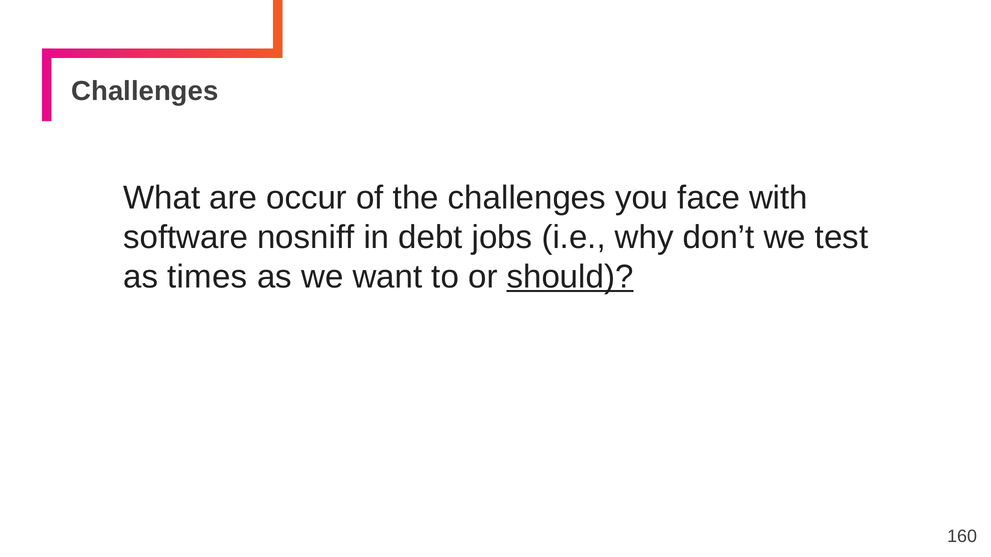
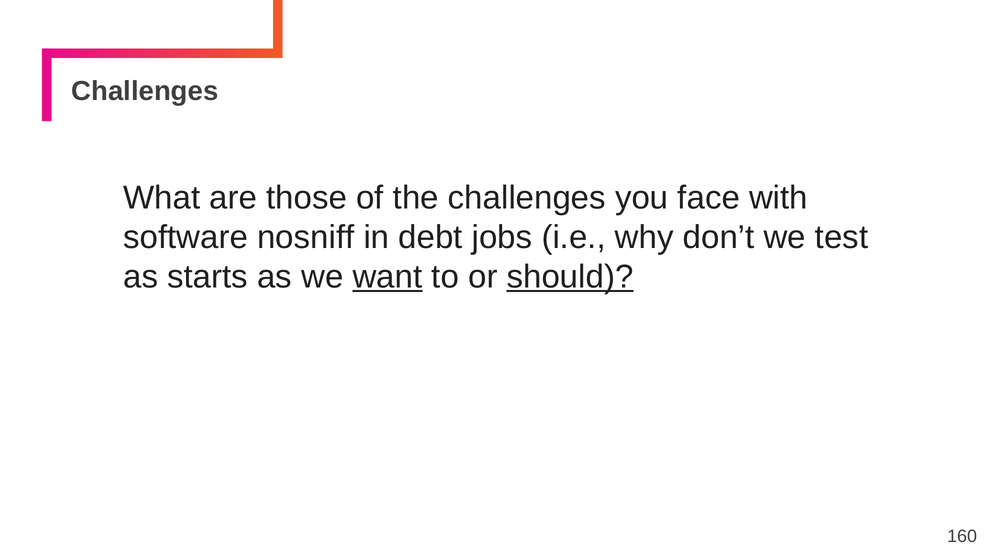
occur: occur -> those
times: times -> starts
want underline: none -> present
